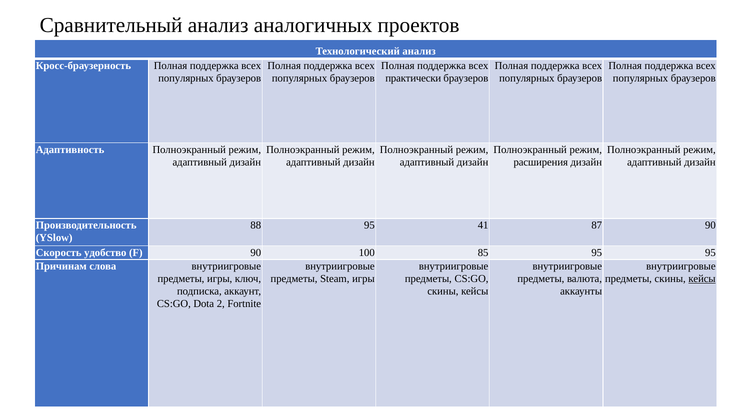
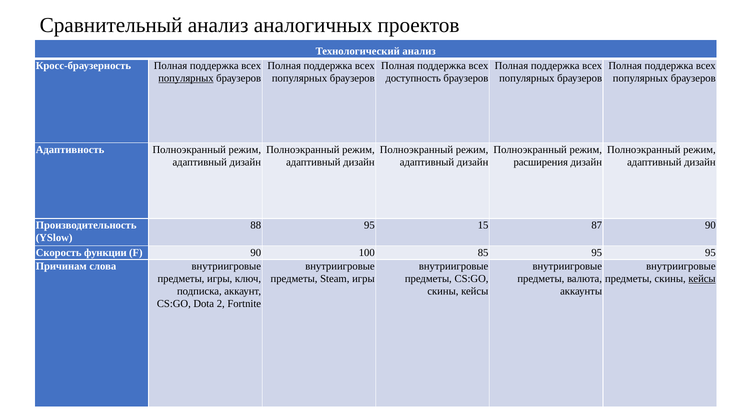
популярных at (186, 78) underline: none -> present
практически: практически -> доступность
41: 41 -> 15
удобство: удобство -> функции
